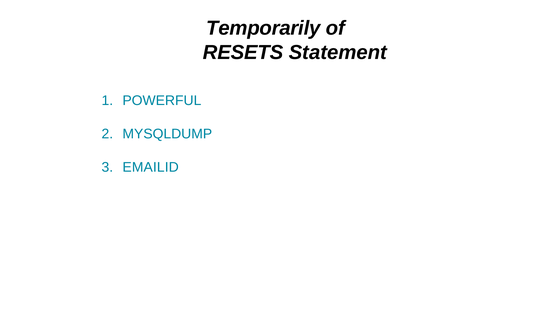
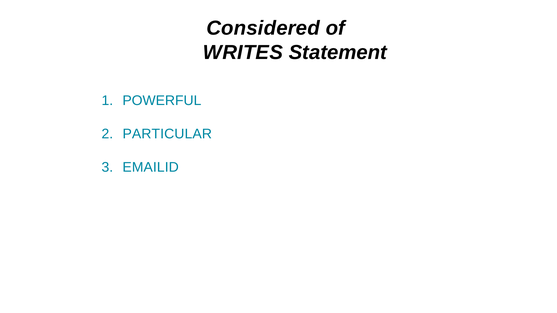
Temporarily: Temporarily -> Considered
RESETS: RESETS -> WRITES
MYSQLDUMP: MYSQLDUMP -> PARTICULAR
